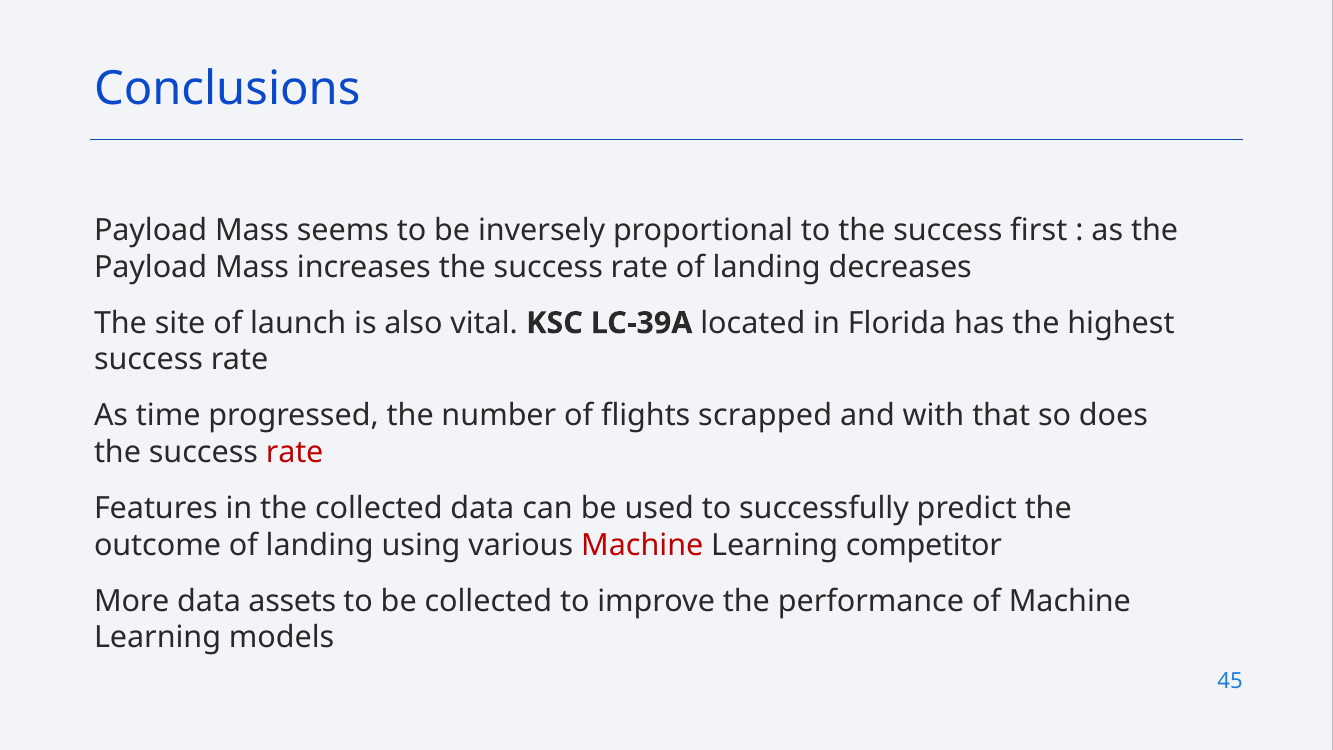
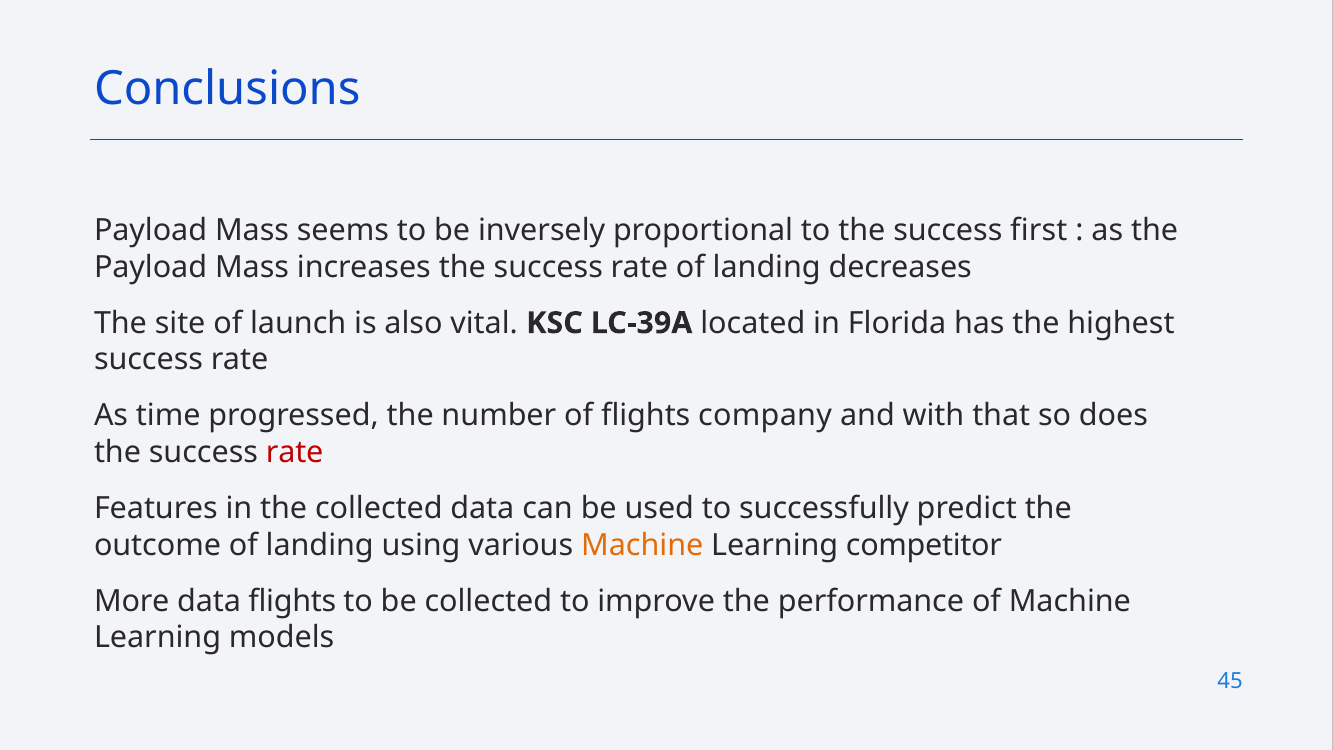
scrapped: scrapped -> company
Machine at (642, 545) colour: red -> orange
data assets: assets -> flights
